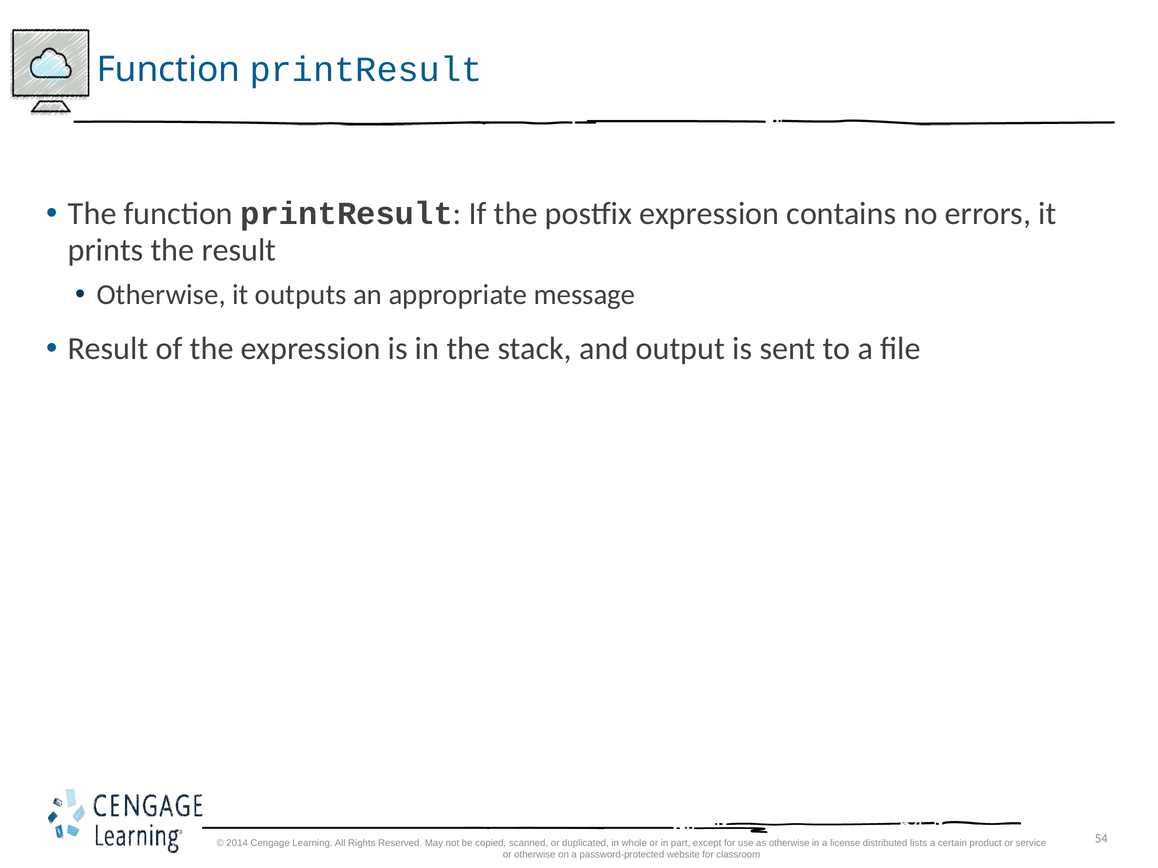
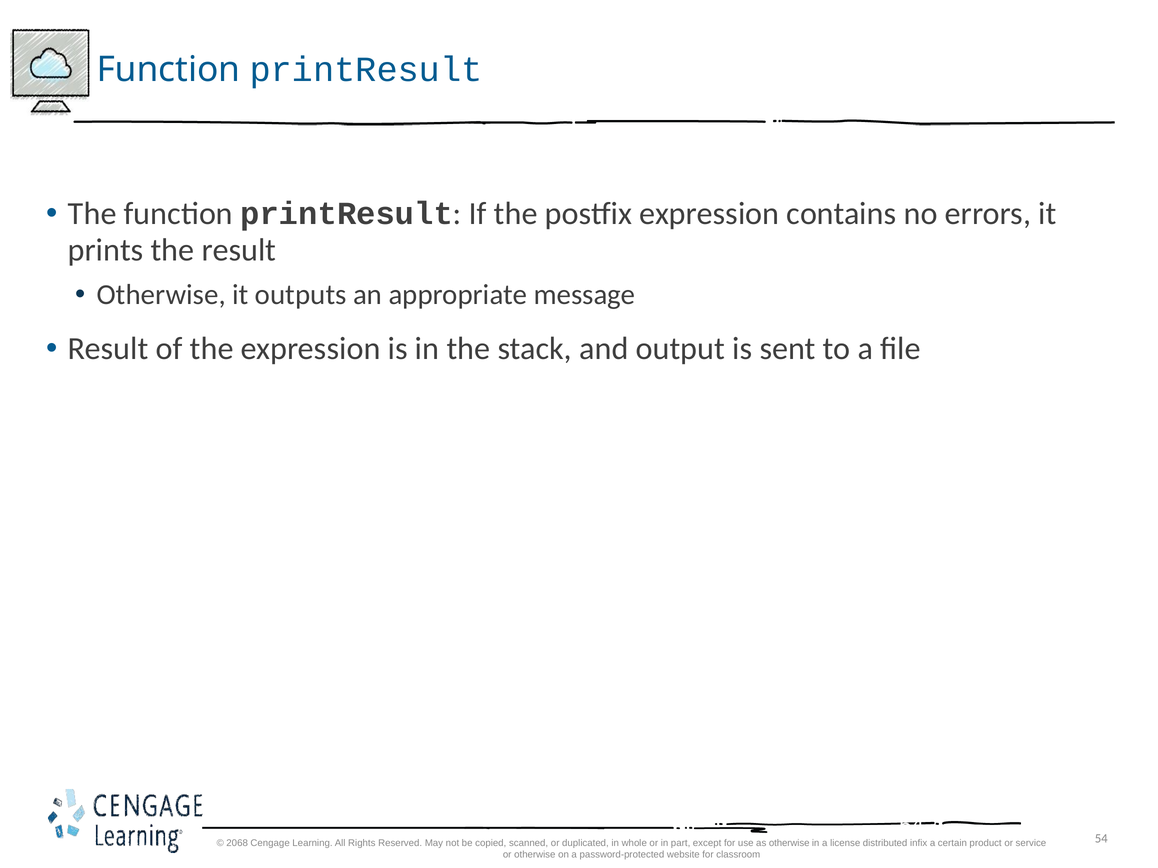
2014: 2014 -> 2068
lists: lists -> infix
